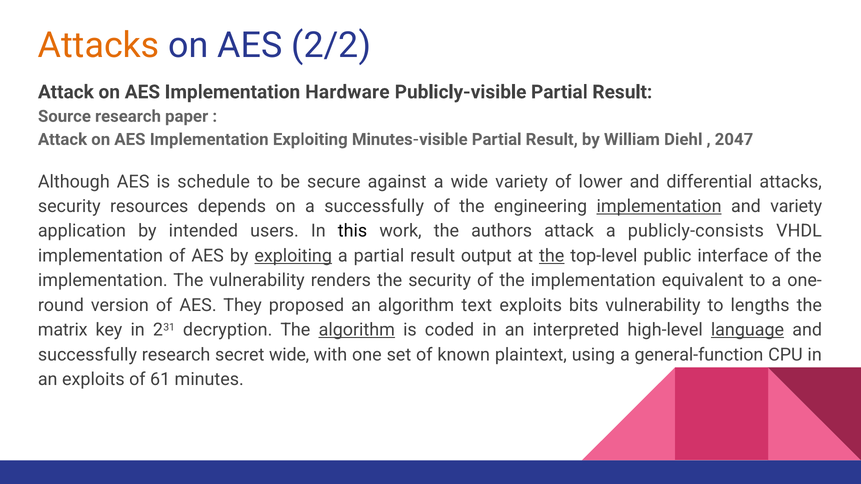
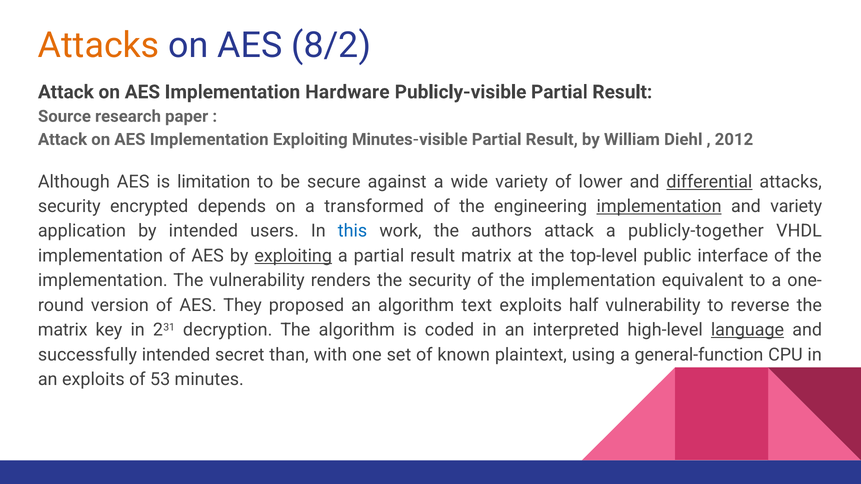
2/2: 2/2 -> 8/2
2047: 2047 -> 2012
schedule: schedule -> limitation
differential underline: none -> present
resources: resources -> encrypted
a successfully: successfully -> transformed
this colour: black -> blue
publicly-consists: publicly-consists -> publicly-together
result output: output -> matrix
the at (552, 256) underline: present -> none
bits: bits -> half
lengths: lengths -> reverse
algorithm at (357, 330) underline: present -> none
successfully research: research -> intended
secret wide: wide -> than
61: 61 -> 53
